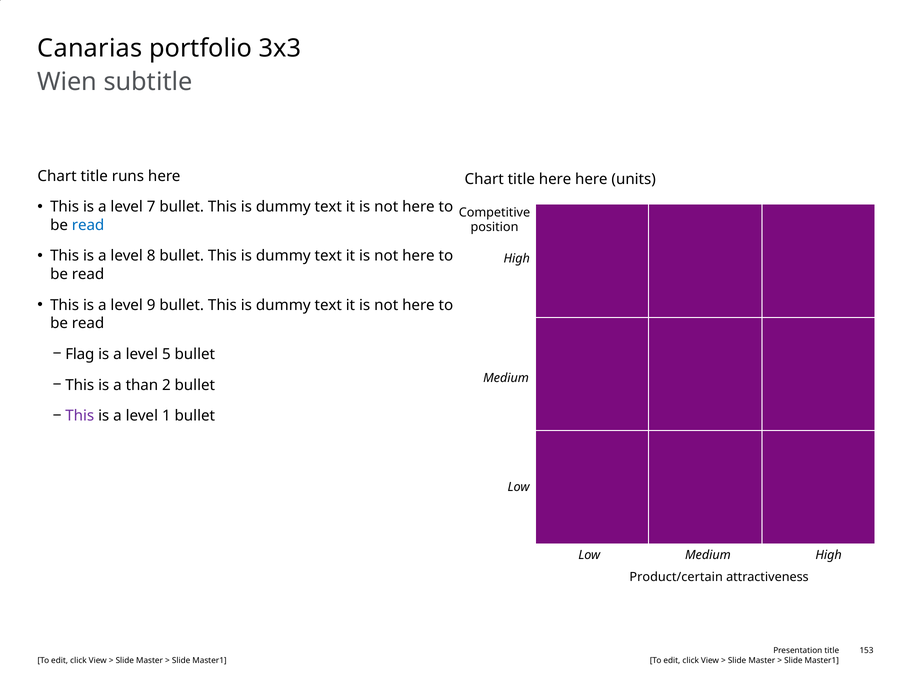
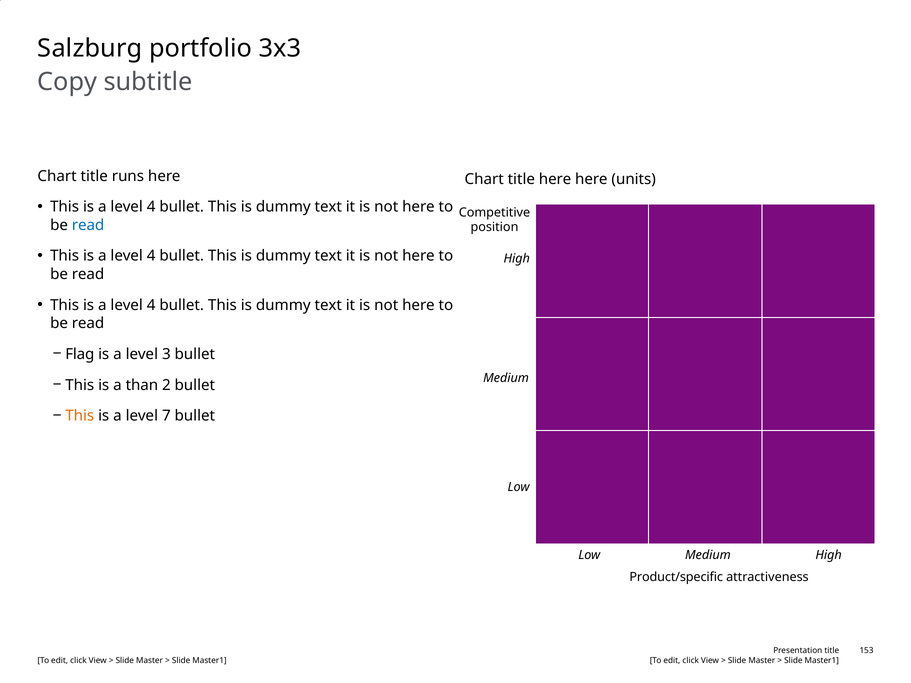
Canarias: Canarias -> Salzburg
Wien: Wien -> Copy
7 at (151, 207): 7 -> 4
8 at (151, 256): 8 -> 4
9 at (151, 305): 9 -> 4
5: 5 -> 3
This at (80, 416) colour: purple -> orange
1: 1 -> 7
Product/certain: Product/certain -> Product/specific
